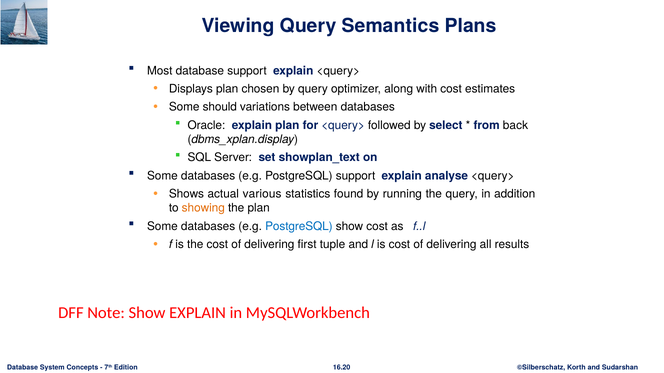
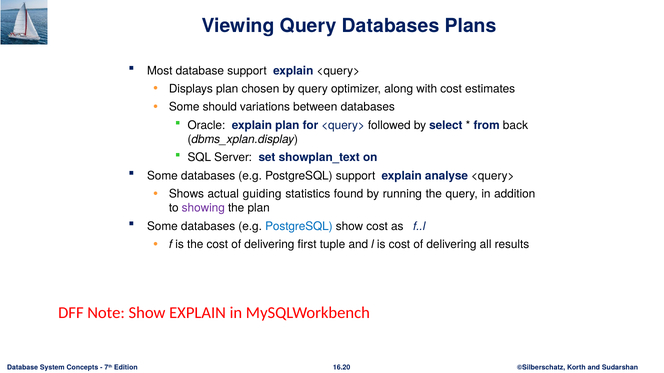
Query Semantics: Semantics -> Databases
various: various -> guiding
showing colour: orange -> purple
